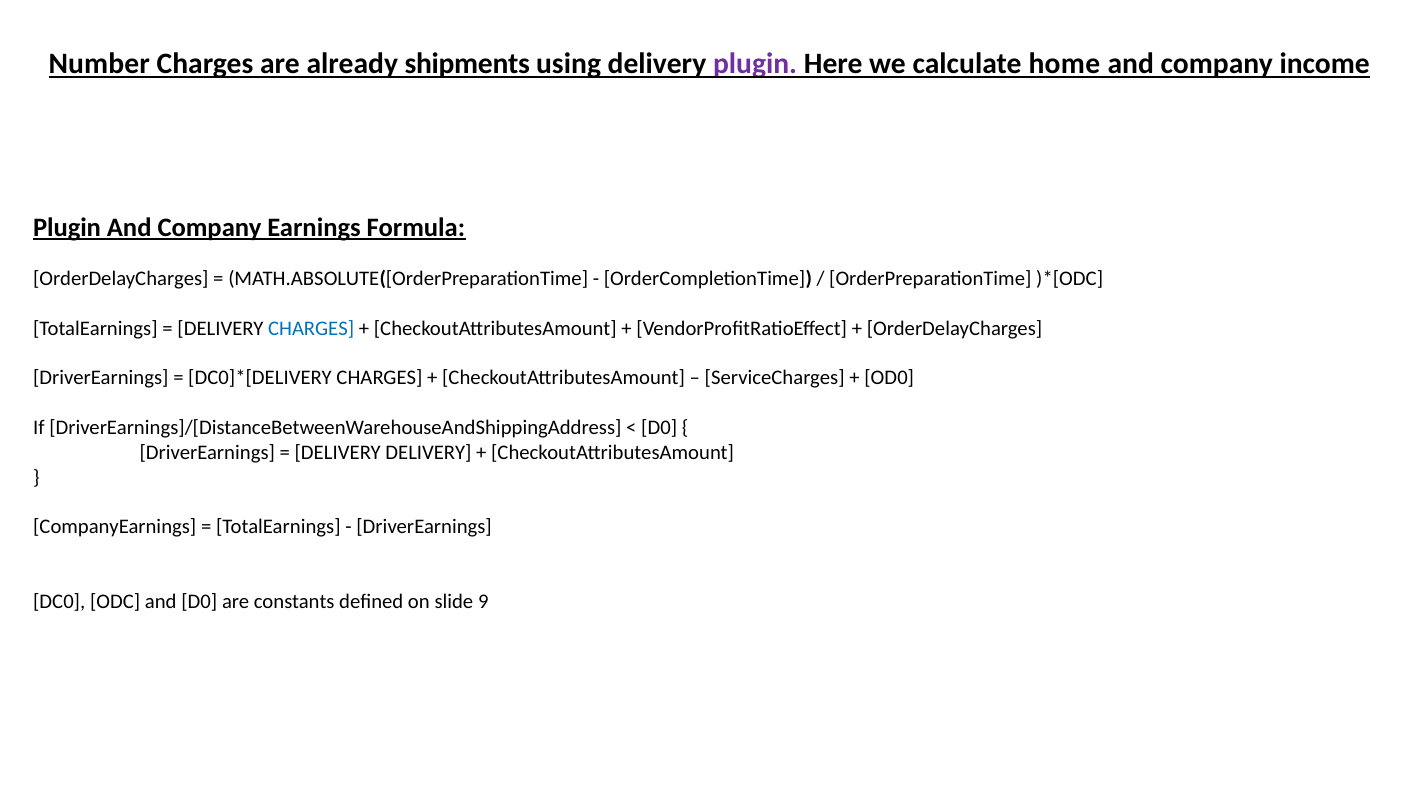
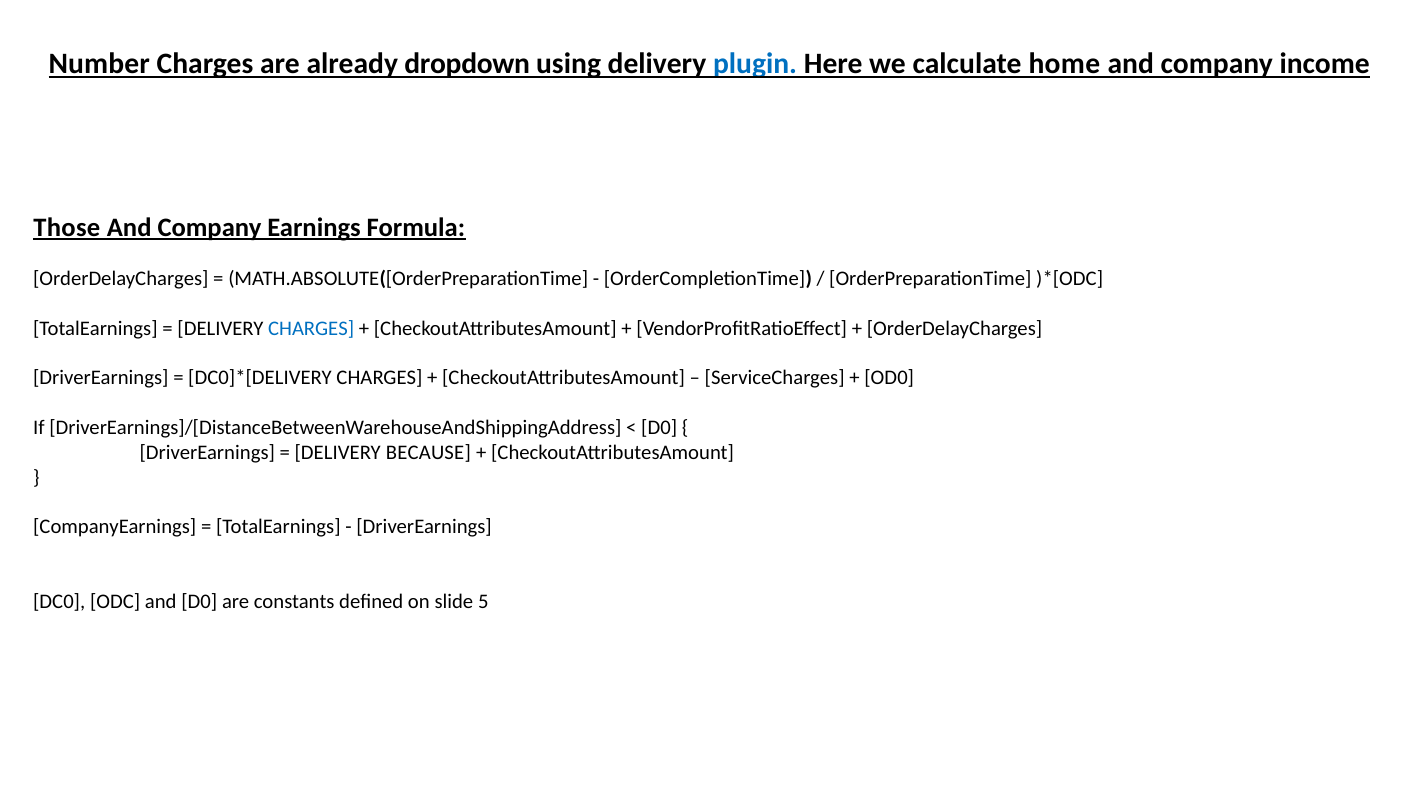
shipments: shipments -> dropdown
plugin at (755, 64) colour: purple -> blue
Plugin at (67, 227): Plugin -> Those
DELIVERY DELIVERY: DELIVERY -> BECAUSE
9: 9 -> 5
